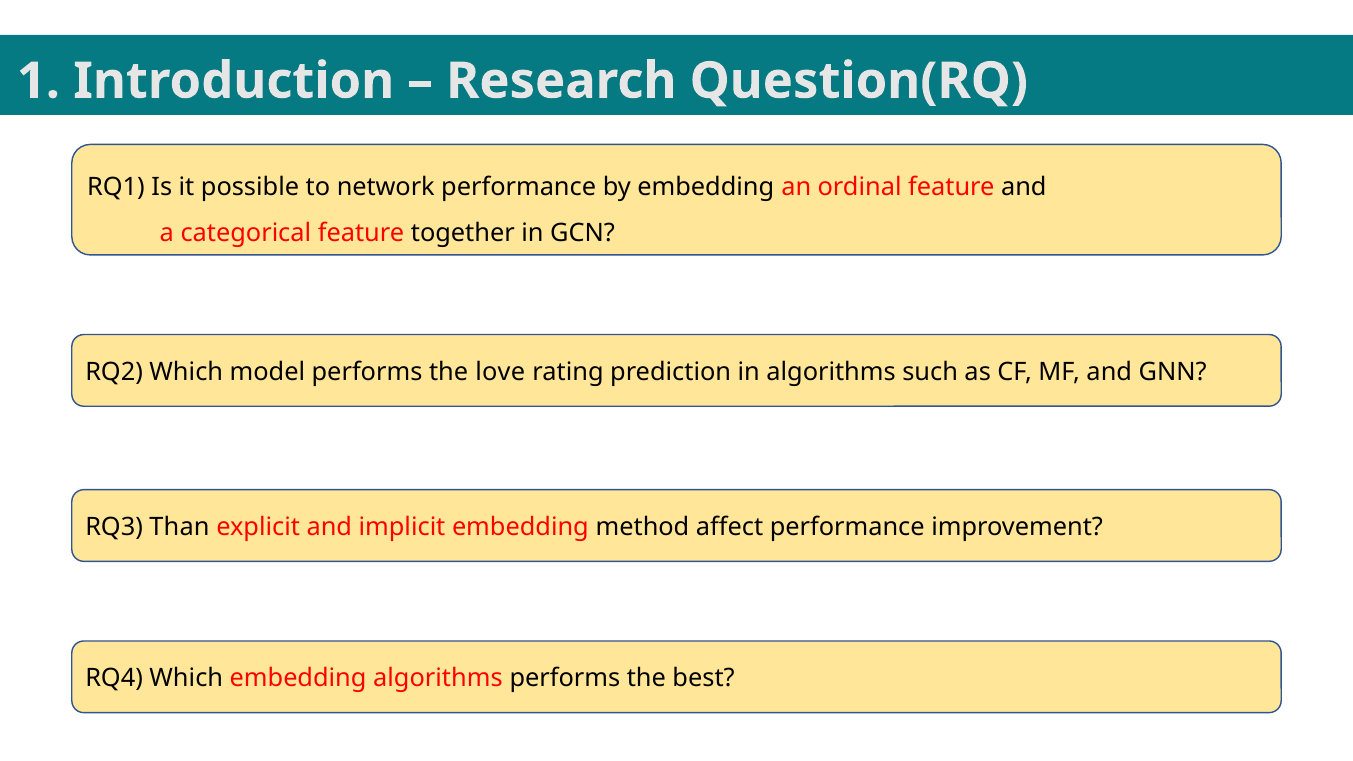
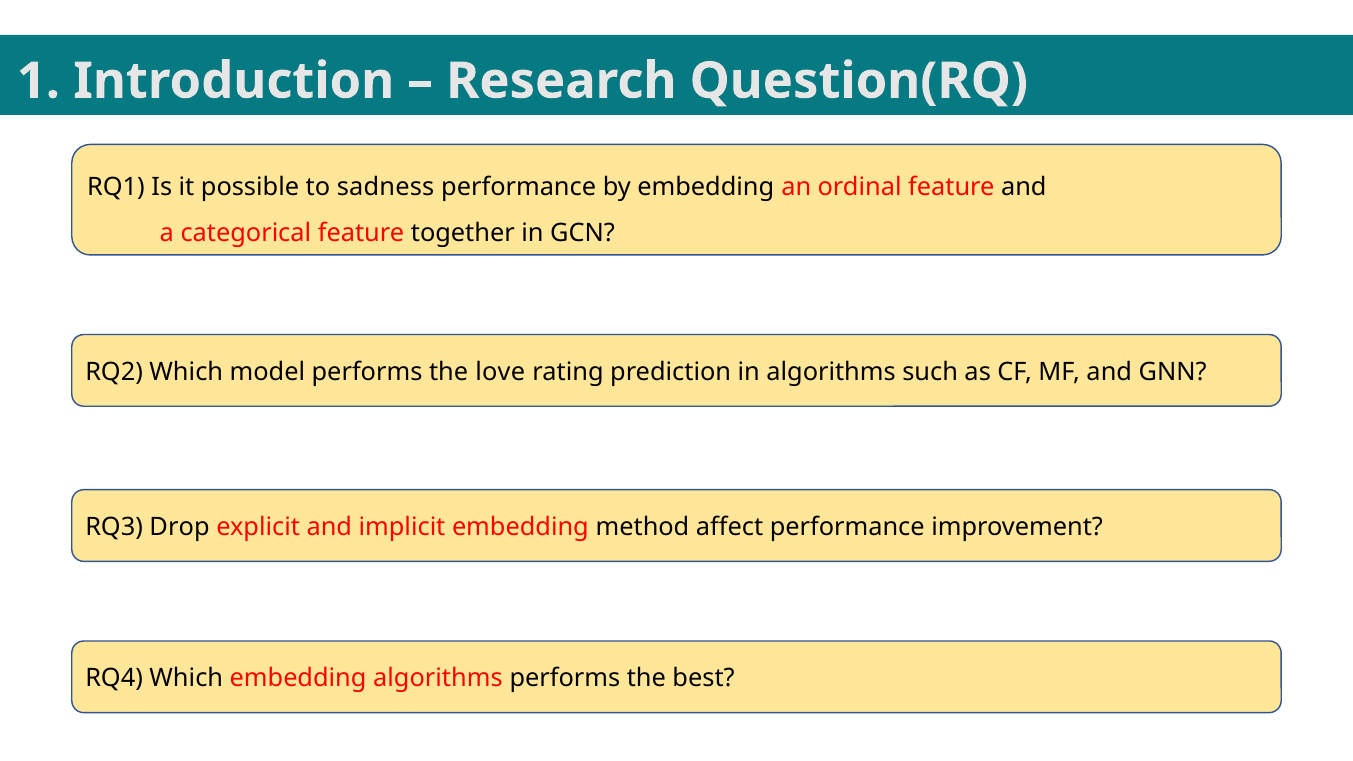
network: network -> sadness
Than: Than -> Drop
